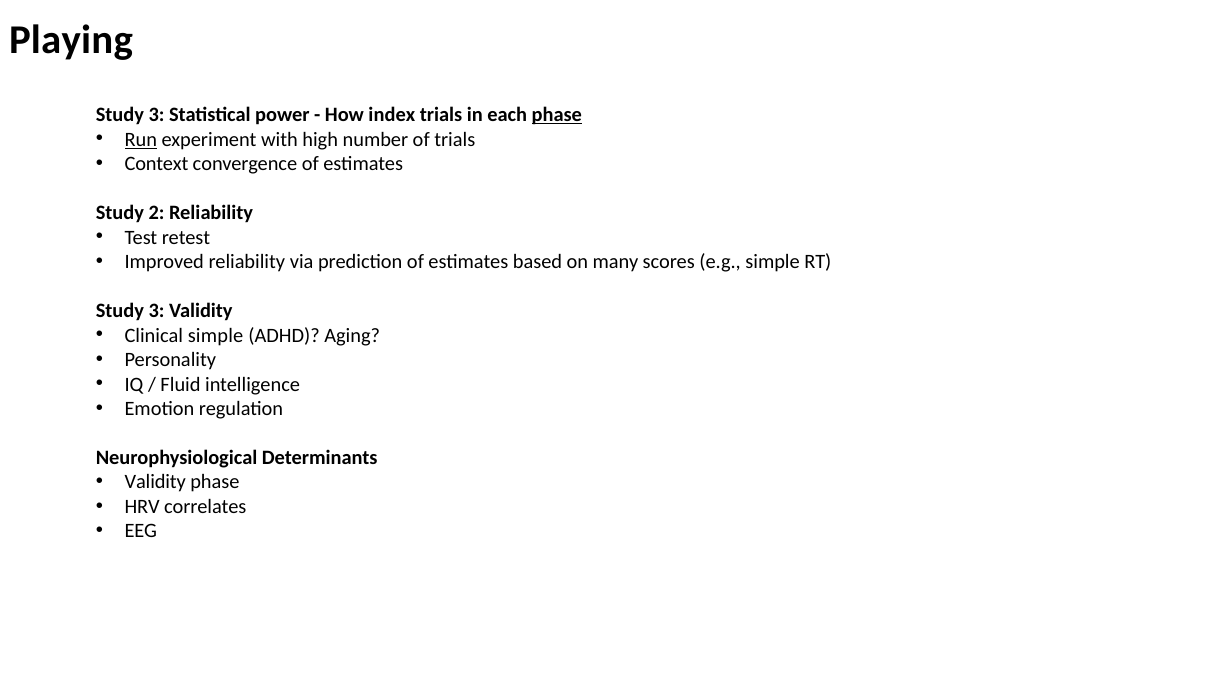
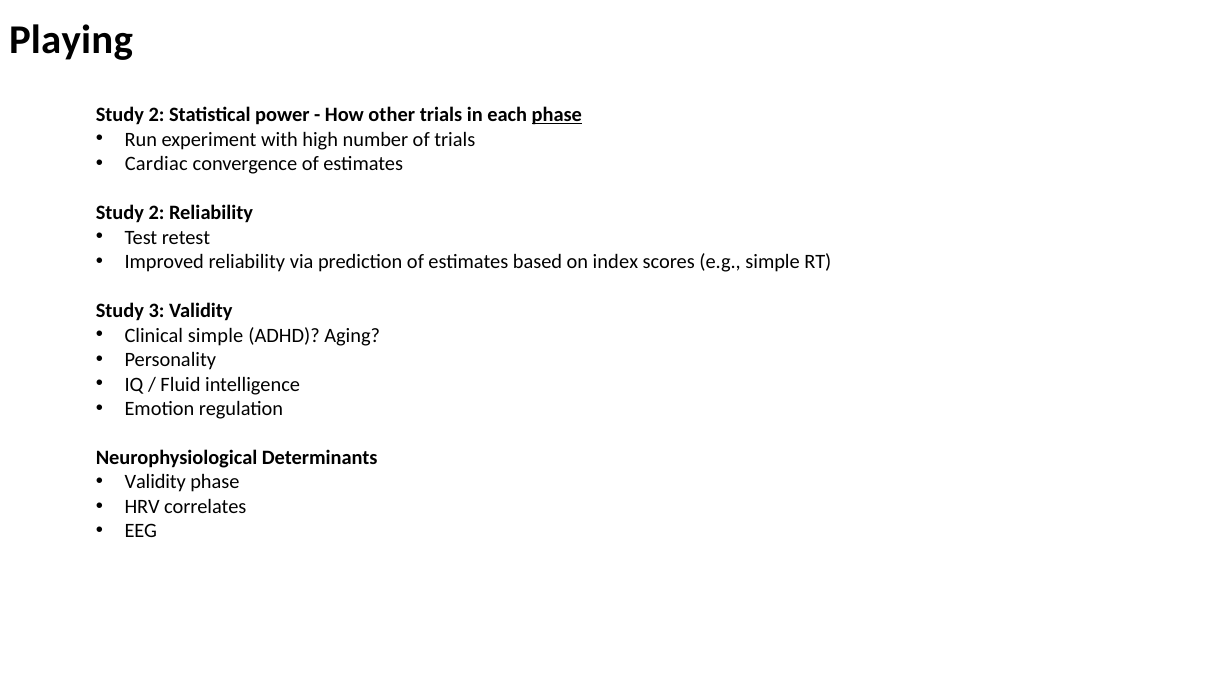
3 at (156, 115): 3 -> 2
index: index -> other
Run underline: present -> none
Context: Context -> Cardiac
many: many -> index
